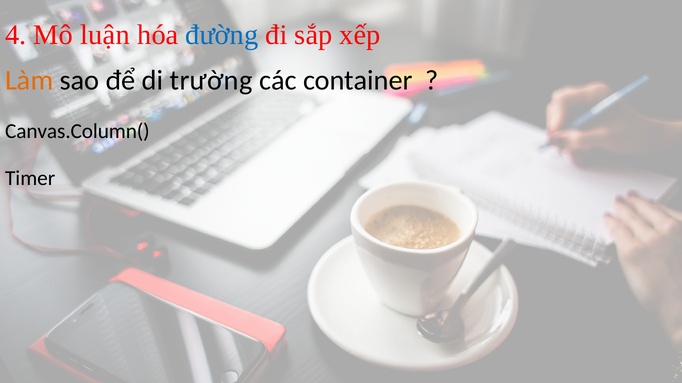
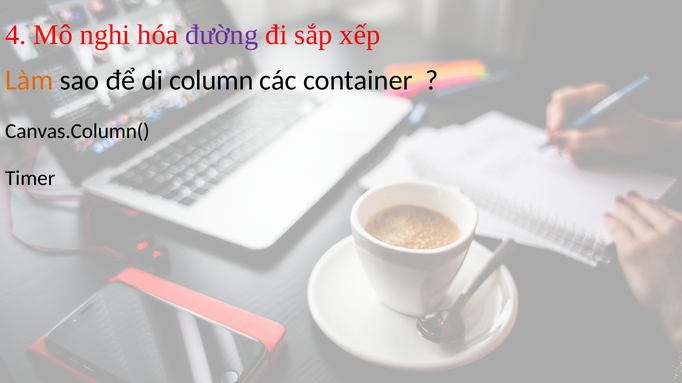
luận: luận -> nghi
đường colour: blue -> purple
trường: trường -> column
